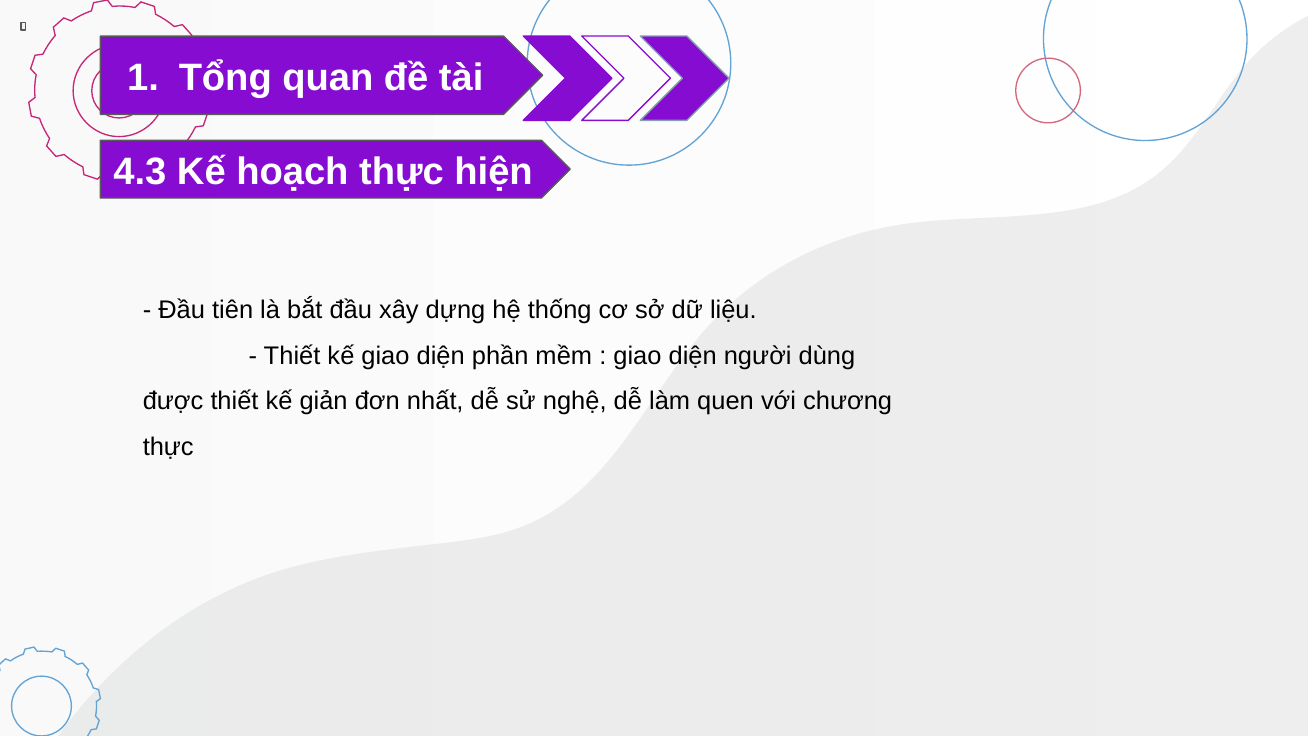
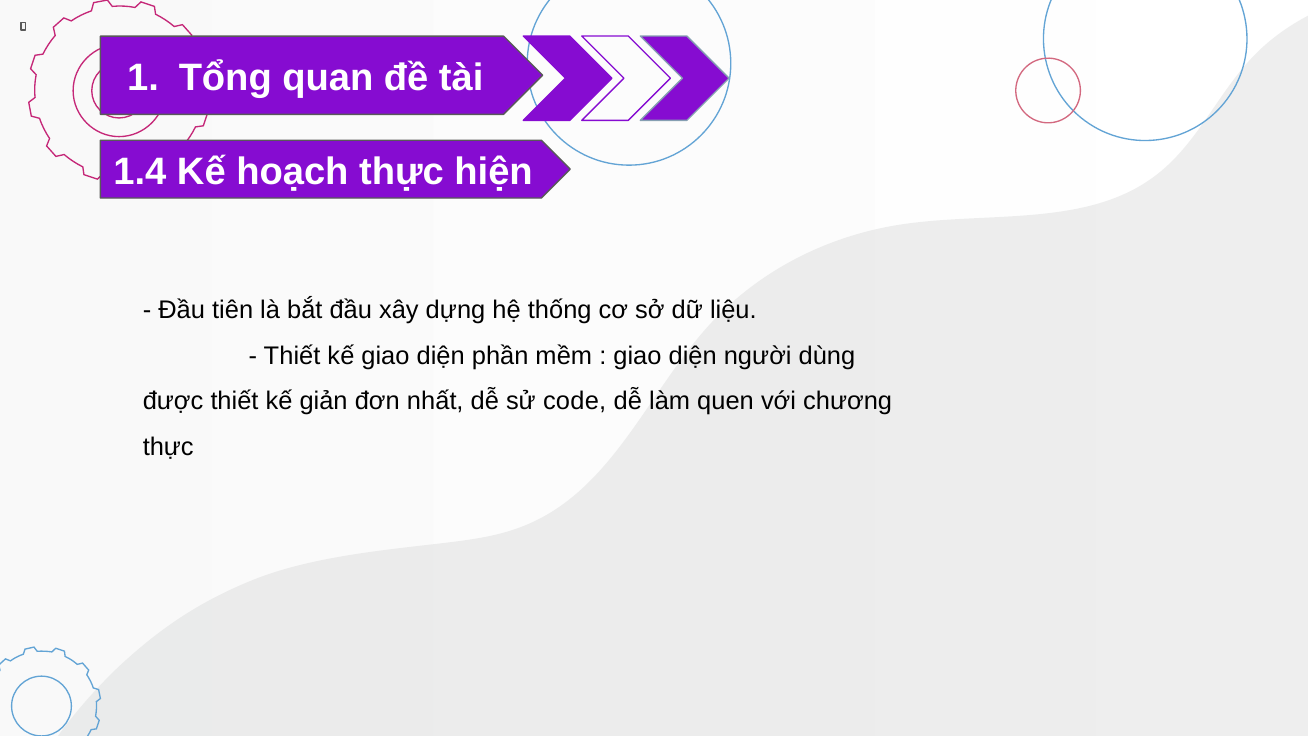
4.3: 4.3 -> 1.4
nghệ: nghệ -> code
